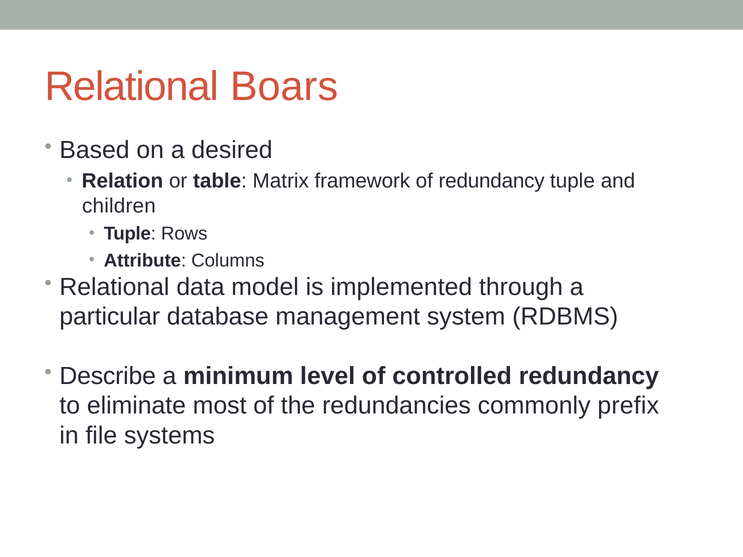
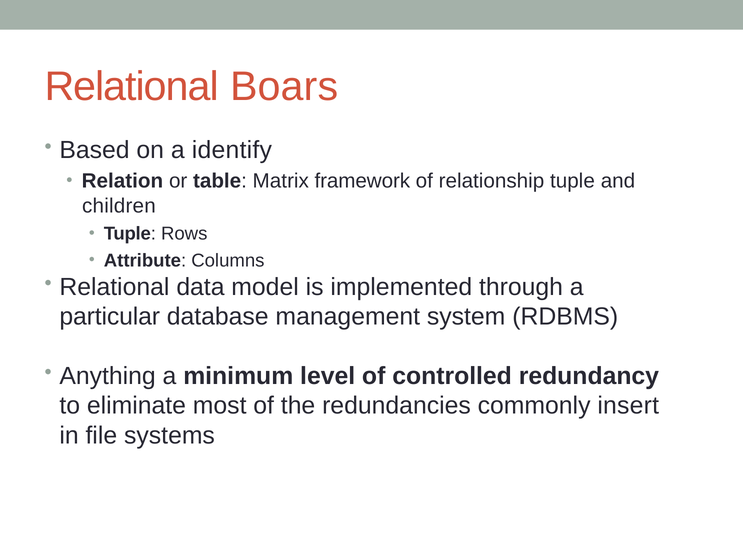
desired: desired -> identify
of redundancy: redundancy -> relationship
Describe: Describe -> Anything
prefix: prefix -> insert
